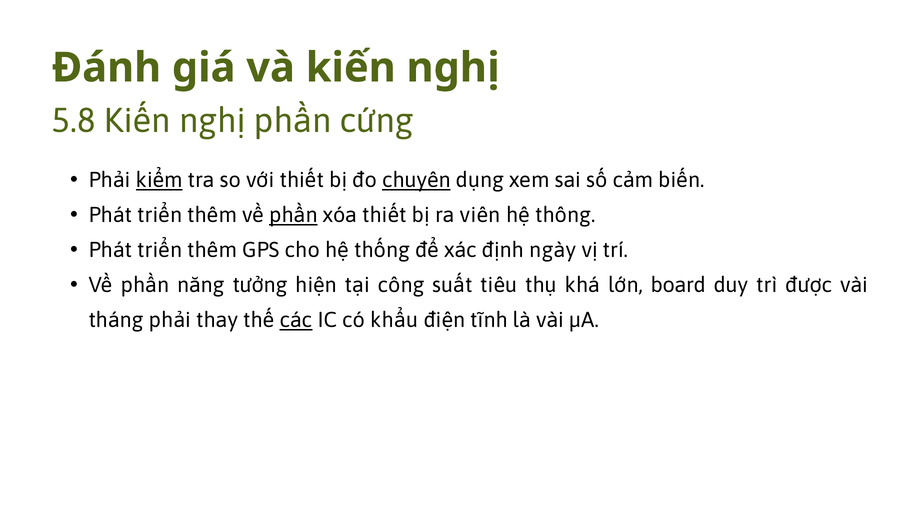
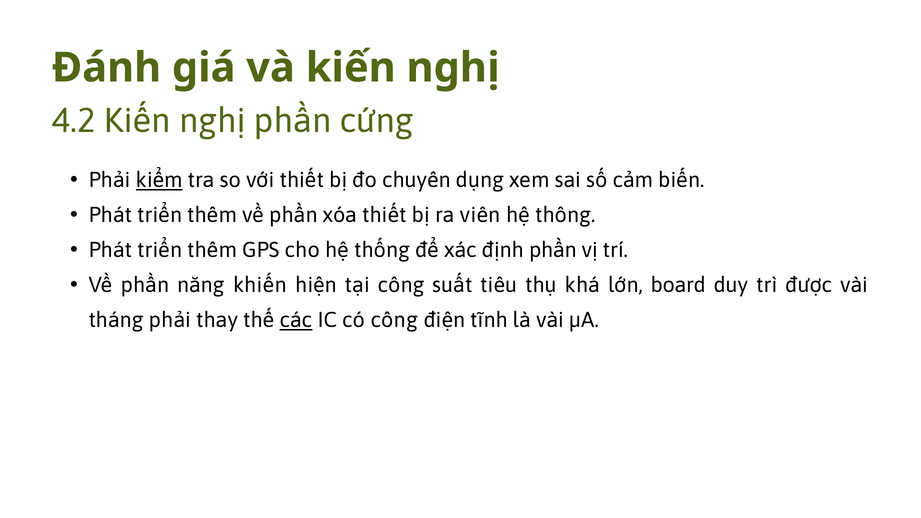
5.8: 5.8 -> 4.2
chuyên underline: present -> none
phần at (293, 215) underline: present -> none
định ngày: ngày -> phần
tưởng: tưởng -> khiến
có khẩu: khẩu -> công
